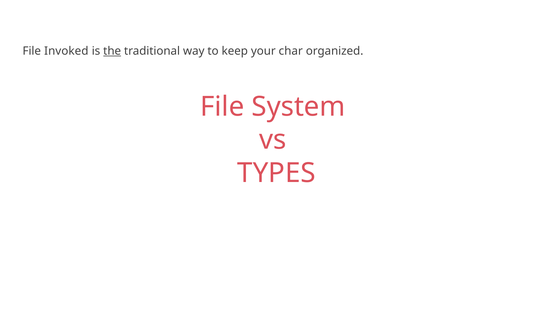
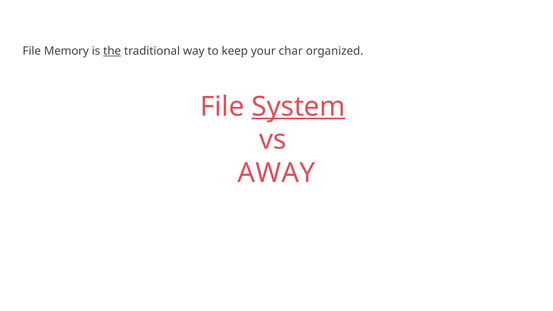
Invoked: Invoked -> Memory
System underline: none -> present
TYPES: TYPES -> AWAY
